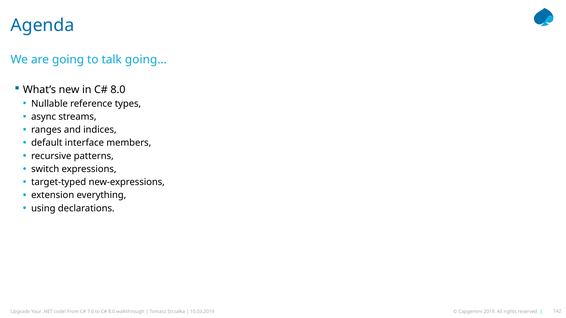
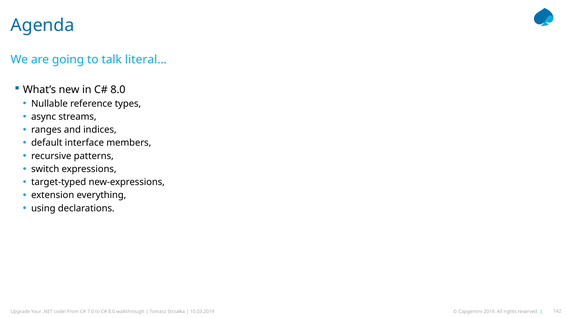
going…: going… -> literal…
